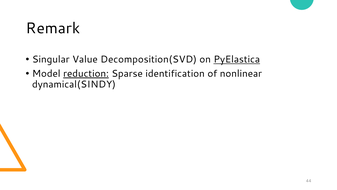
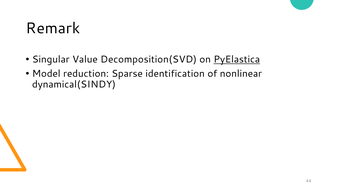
reduction underline: present -> none
